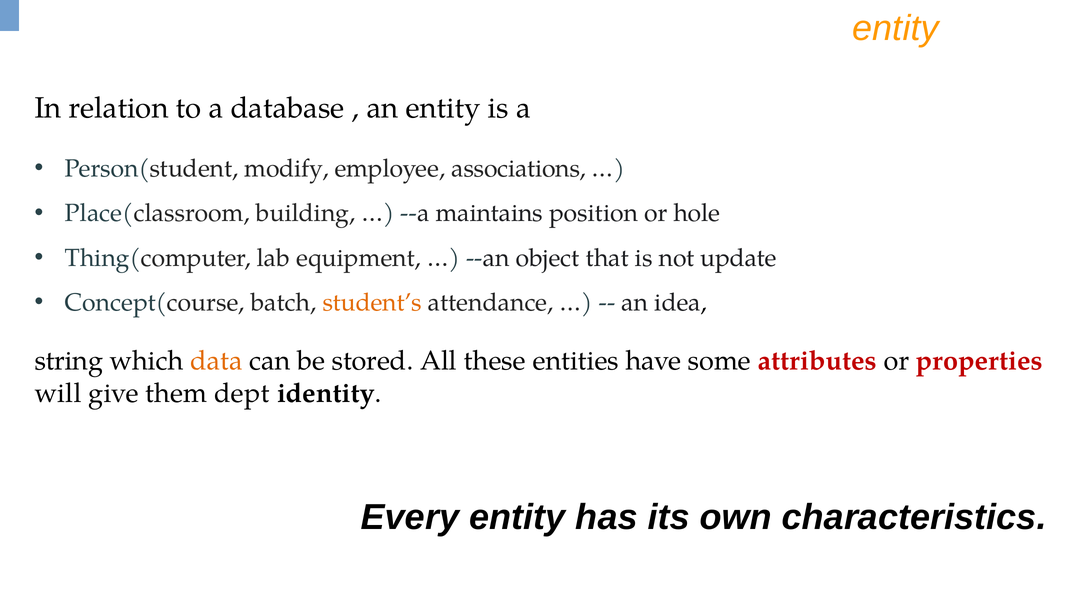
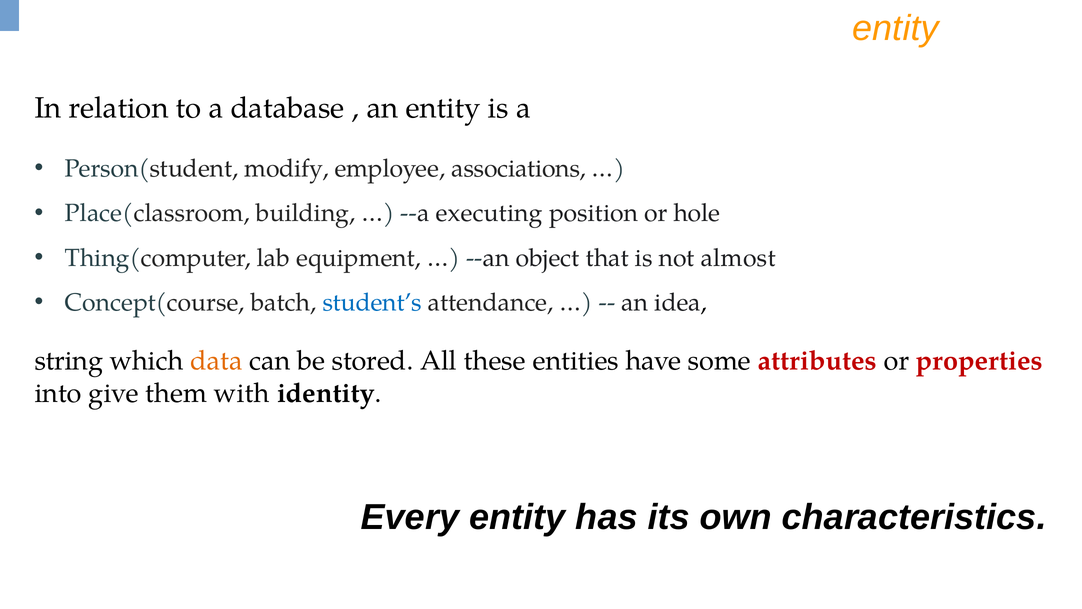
maintains: maintains -> executing
update: update -> almost
student’s colour: orange -> blue
will: will -> into
dept: dept -> with
